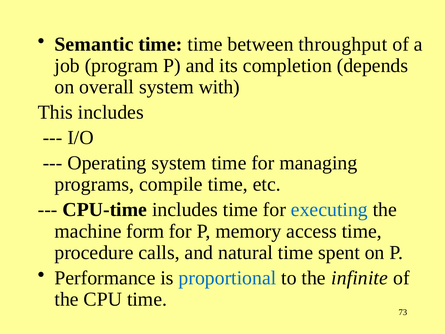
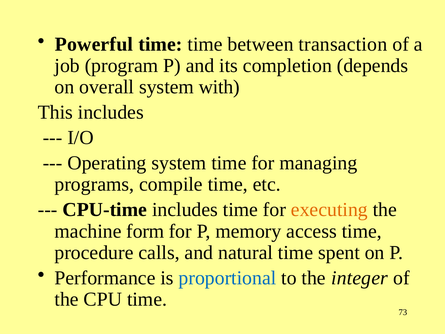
Semantic: Semantic -> Powerful
throughput: throughput -> transaction
executing colour: blue -> orange
infinite: infinite -> integer
